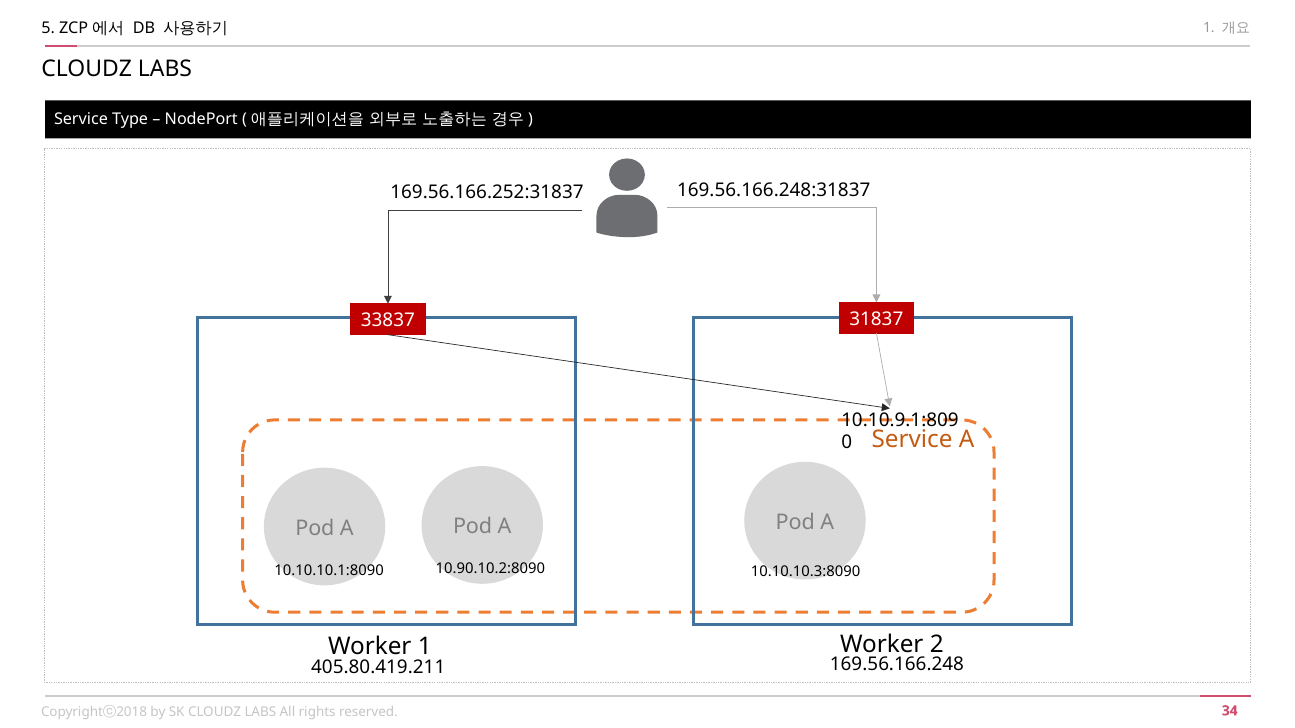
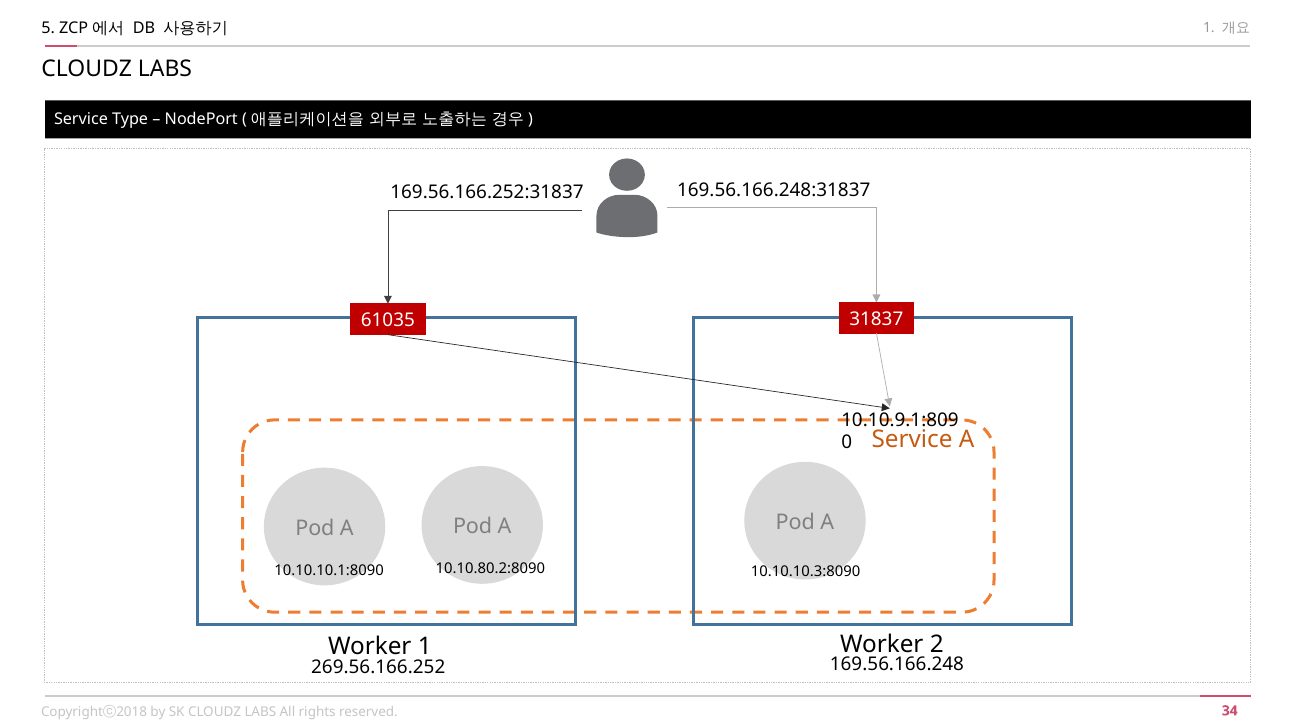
33837: 33837 -> 61035
10.90.10.2:8090: 10.90.10.2:8090 -> 10.10.80.2:8090
405.80.419.211: 405.80.419.211 -> 269.56.166.252
